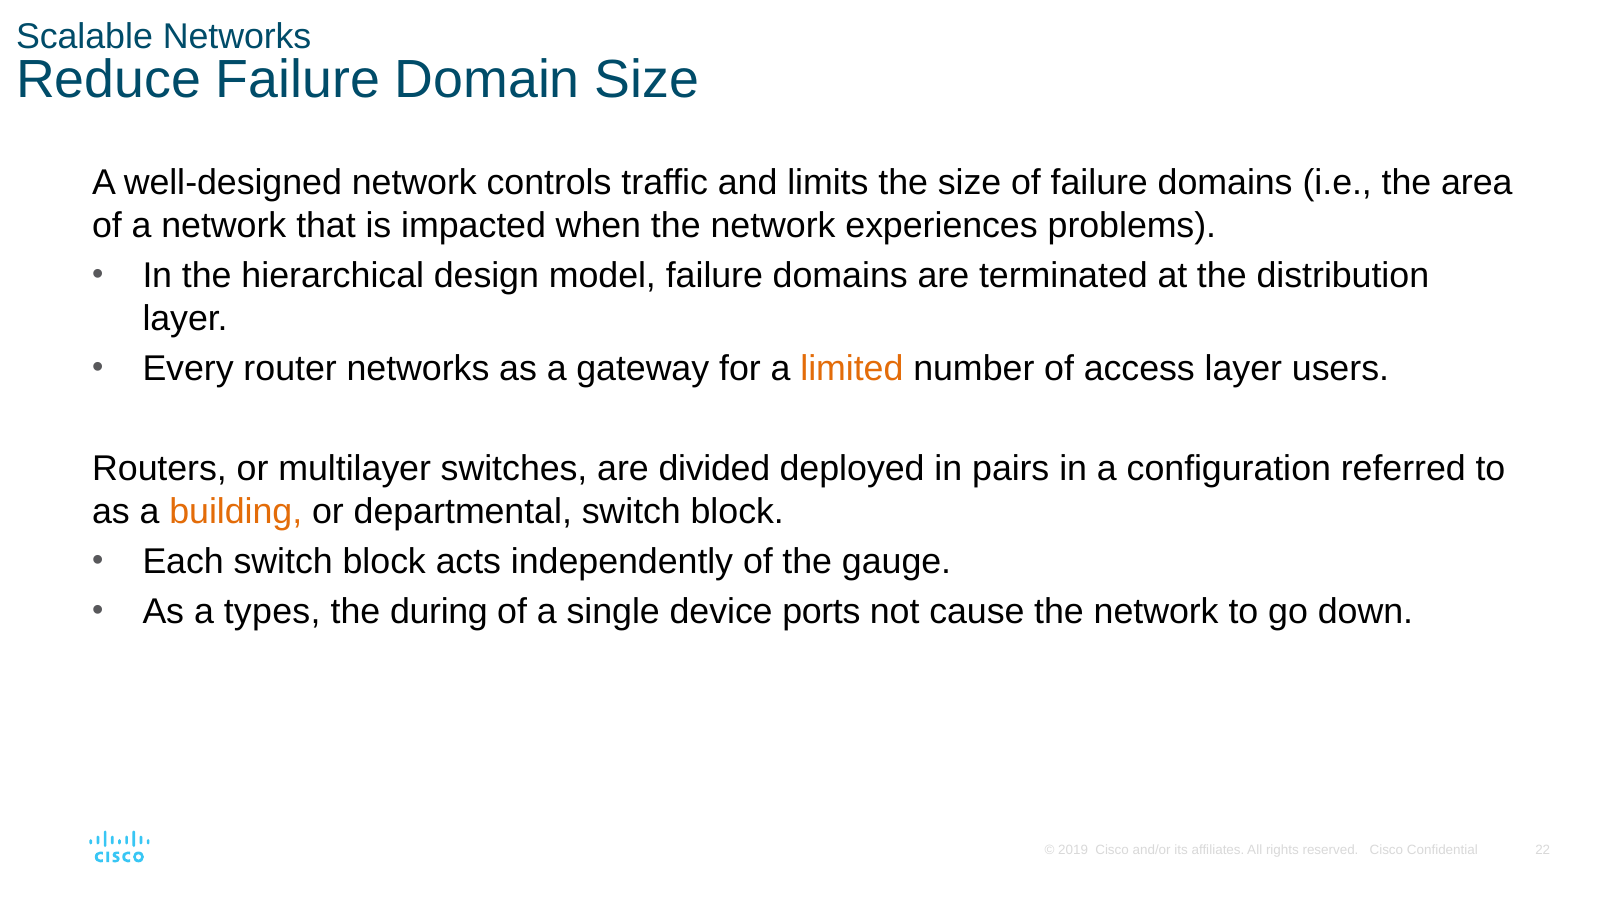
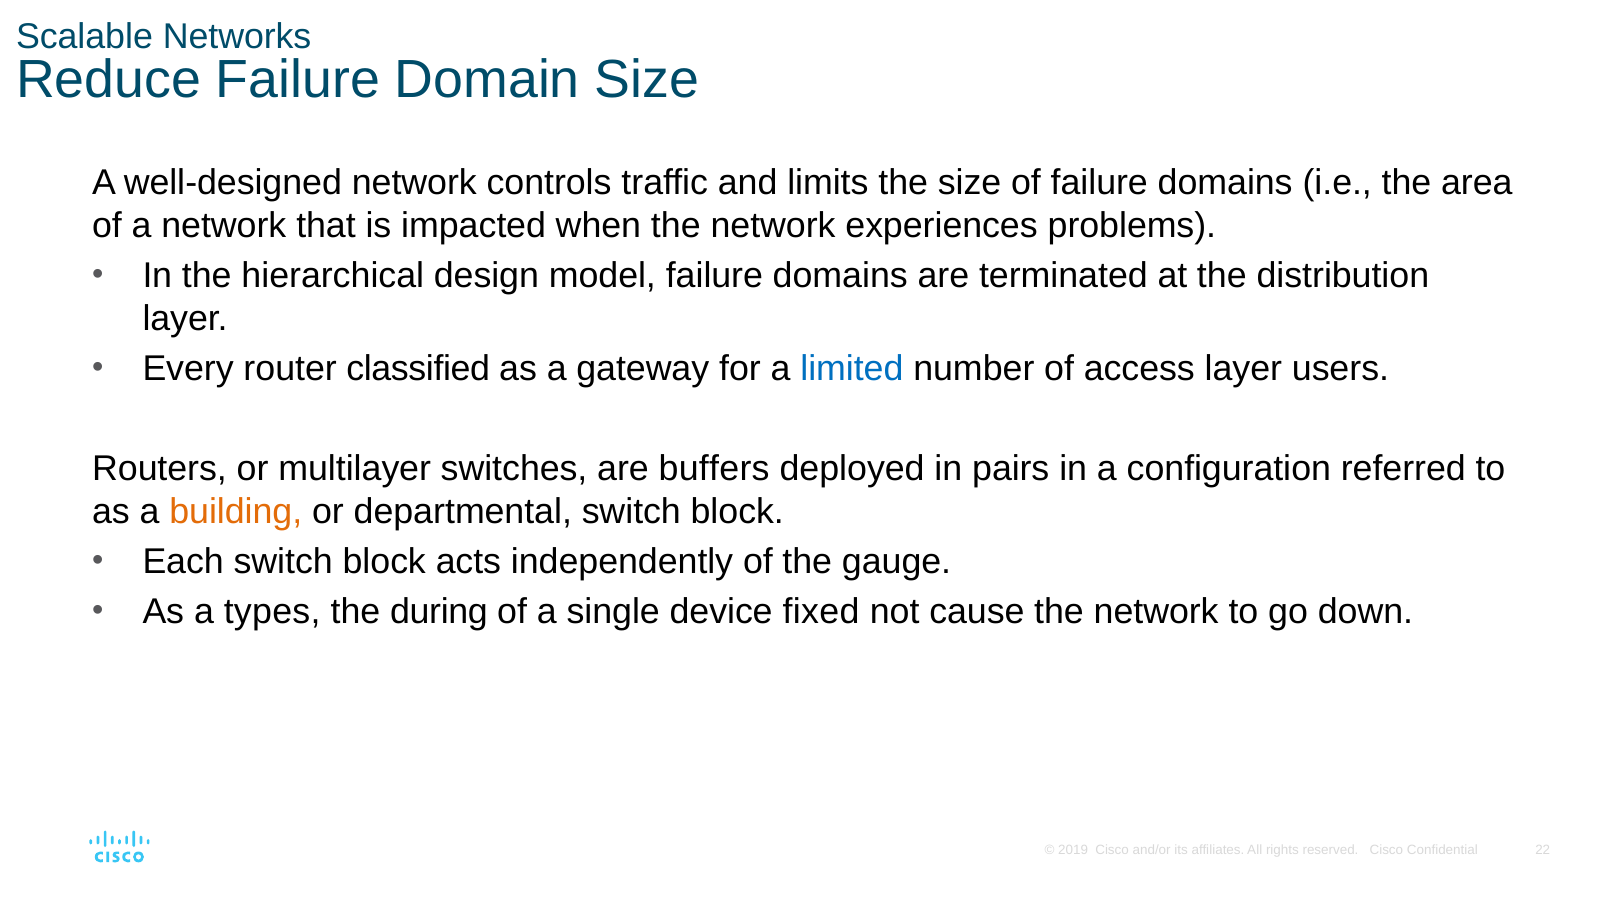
router networks: networks -> classified
limited colour: orange -> blue
divided: divided -> buffers
ports: ports -> fixed
